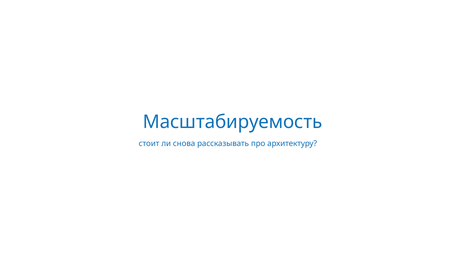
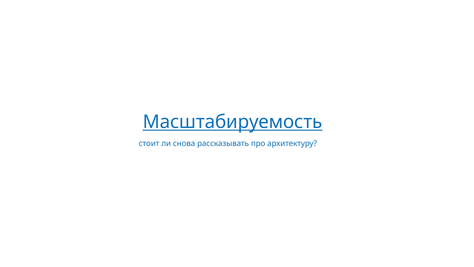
Масштабируемость underline: none -> present
